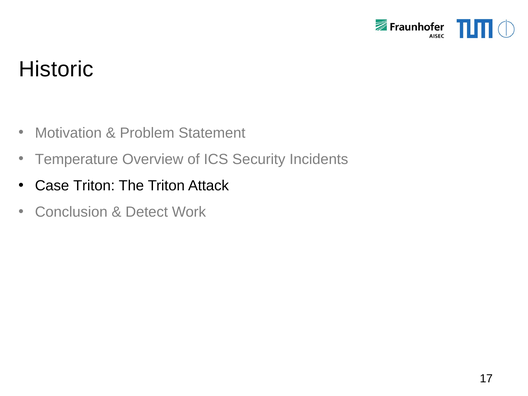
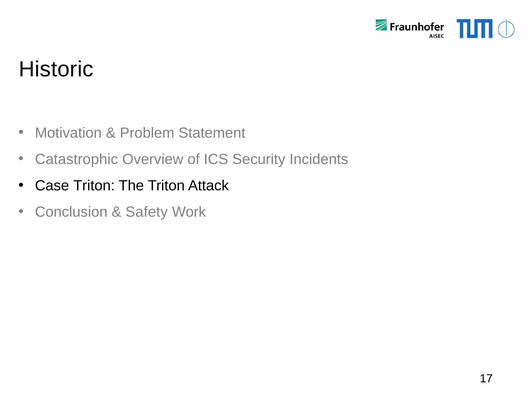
Temperature: Temperature -> Catastrophic
Detect: Detect -> Safety
